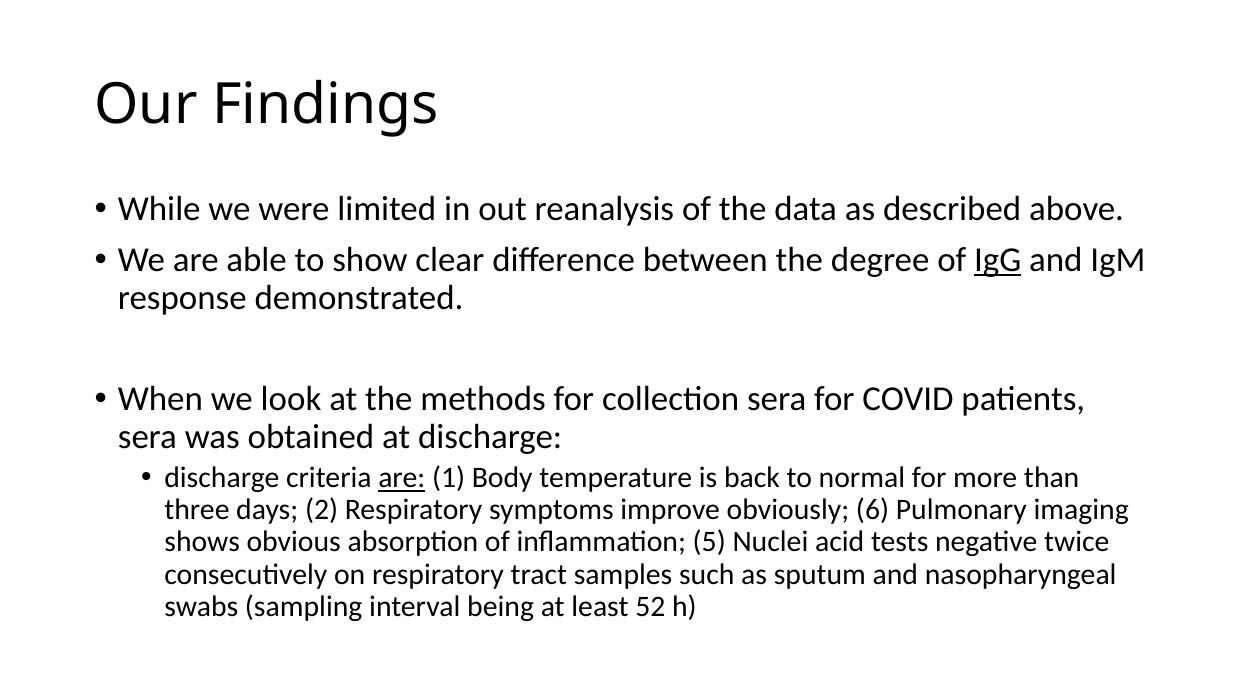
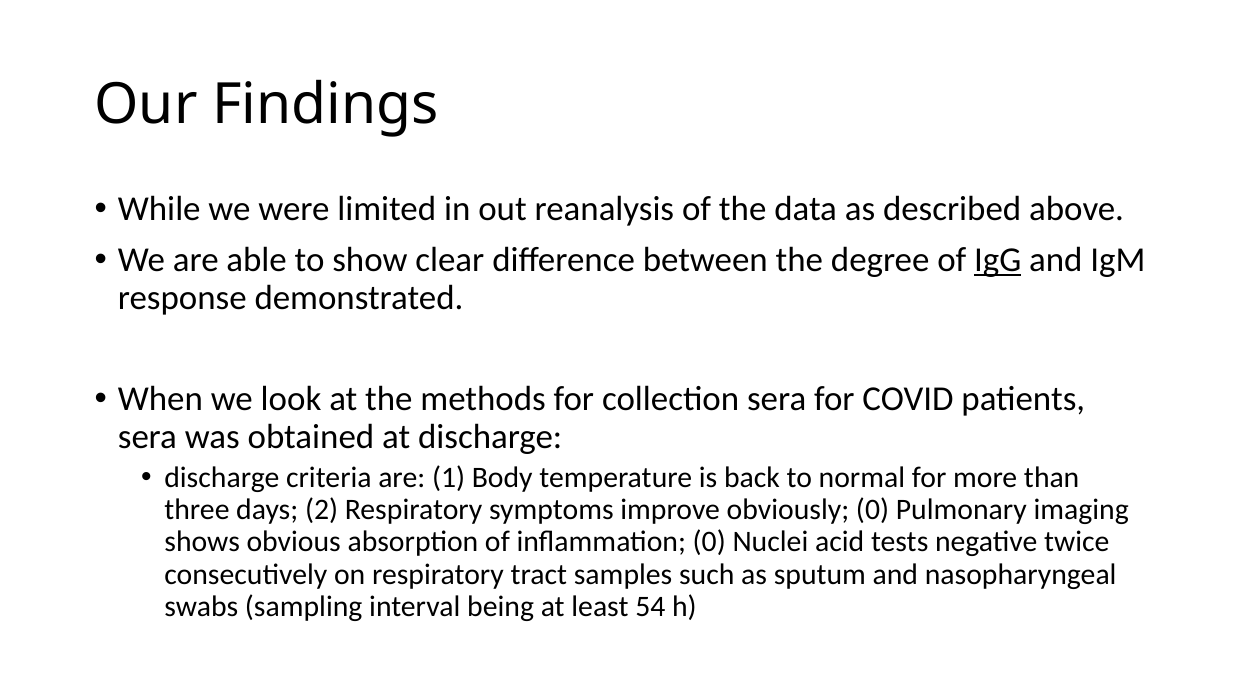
are at (402, 478) underline: present -> none
obviously 6: 6 -> 0
inflammation 5: 5 -> 0
52: 52 -> 54
